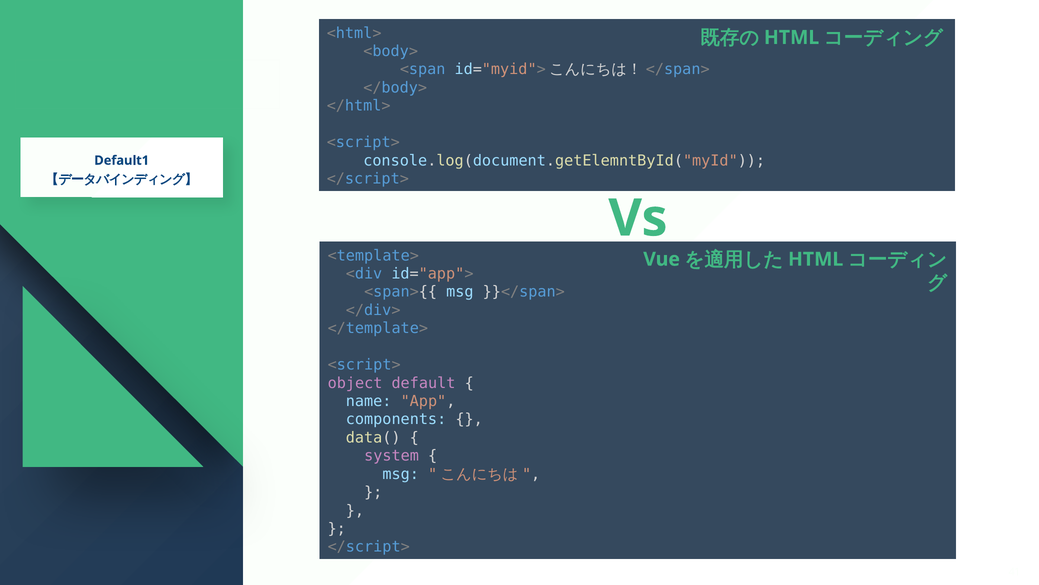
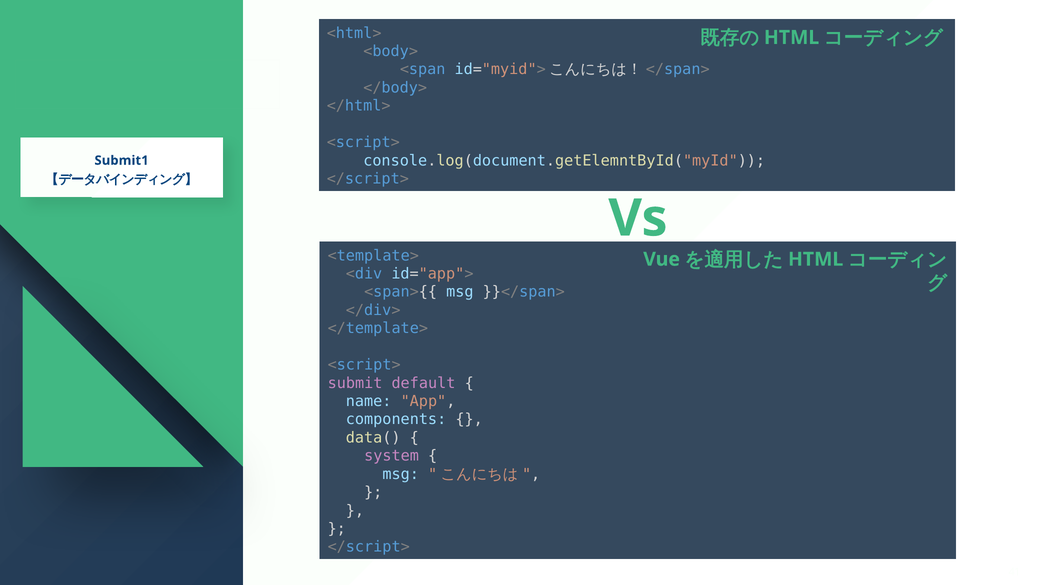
Default1: Default1 -> Submit1
object: object -> submit
